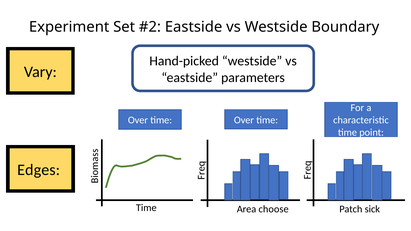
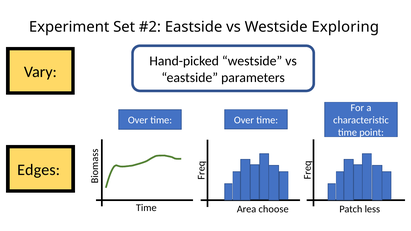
Boundary: Boundary -> Exploring
sick: sick -> less
